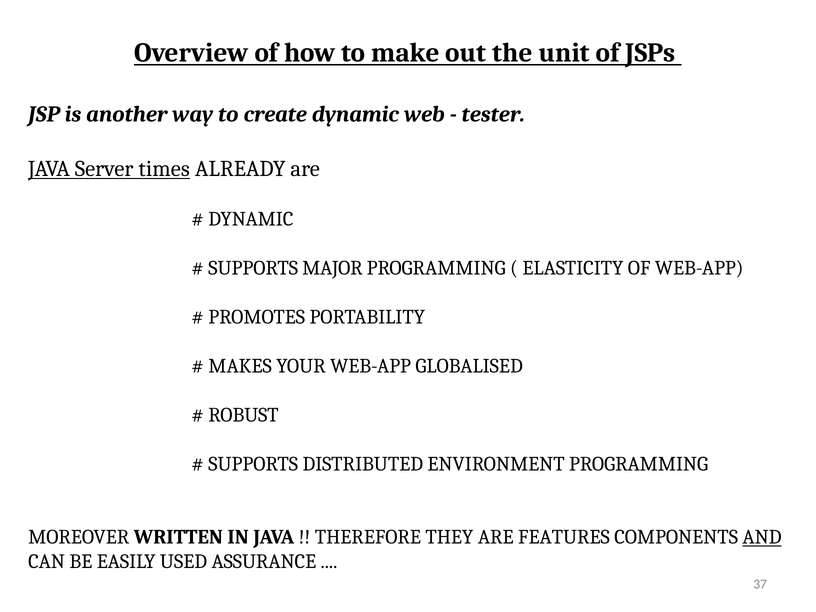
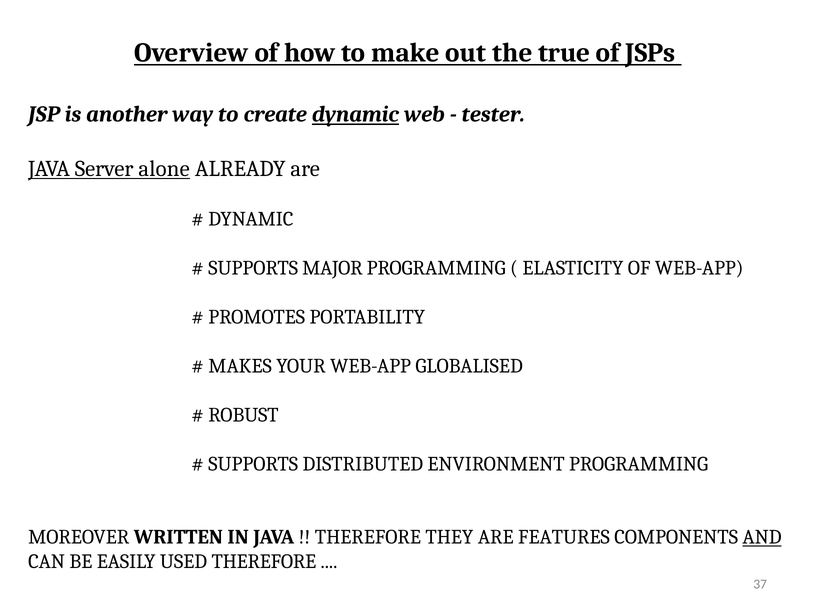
unit: unit -> true
dynamic at (355, 114) underline: none -> present
times: times -> alone
USED ASSURANCE: ASSURANCE -> THEREFORE
